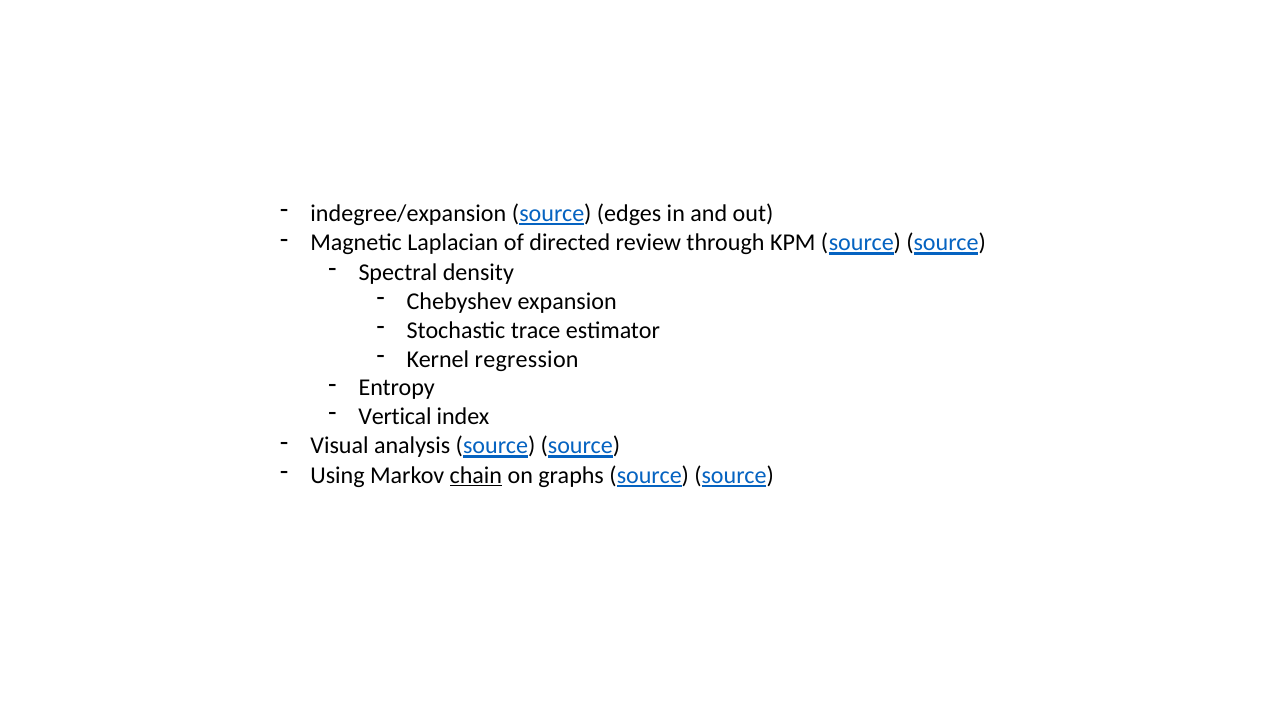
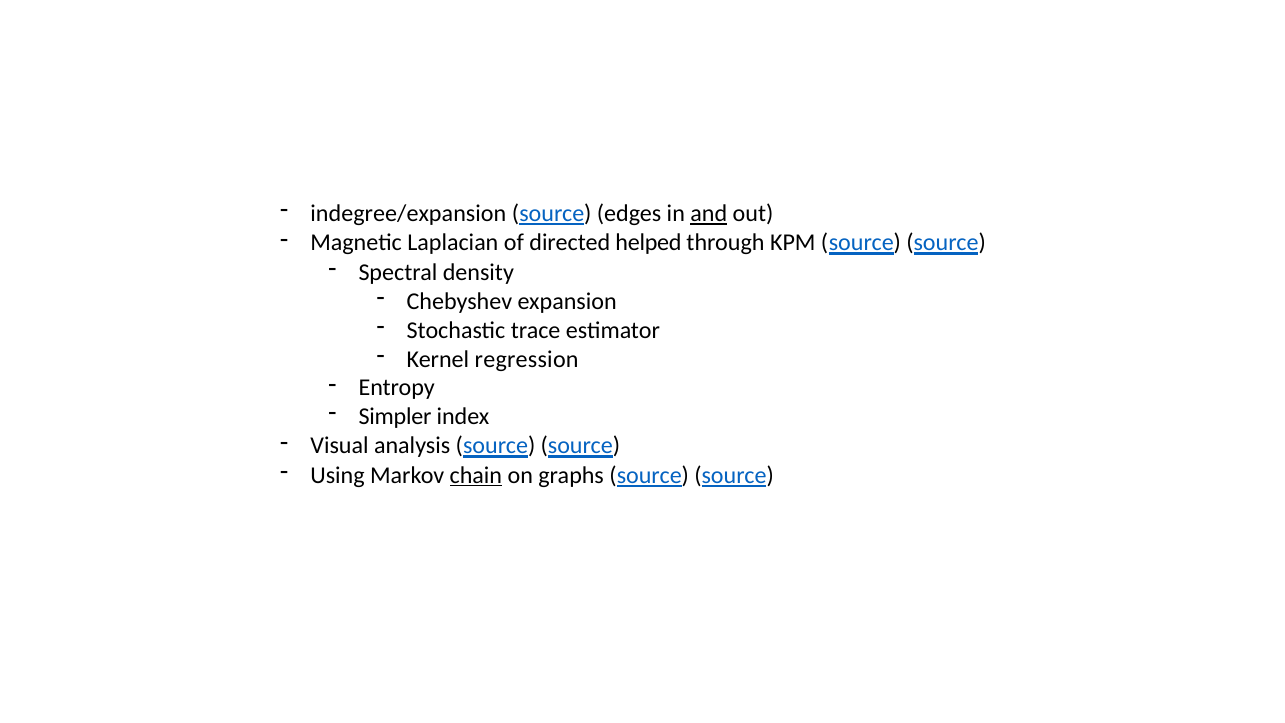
and underline: none -> present
review: review -> helped
Vertical: Vertical -> Simpler
